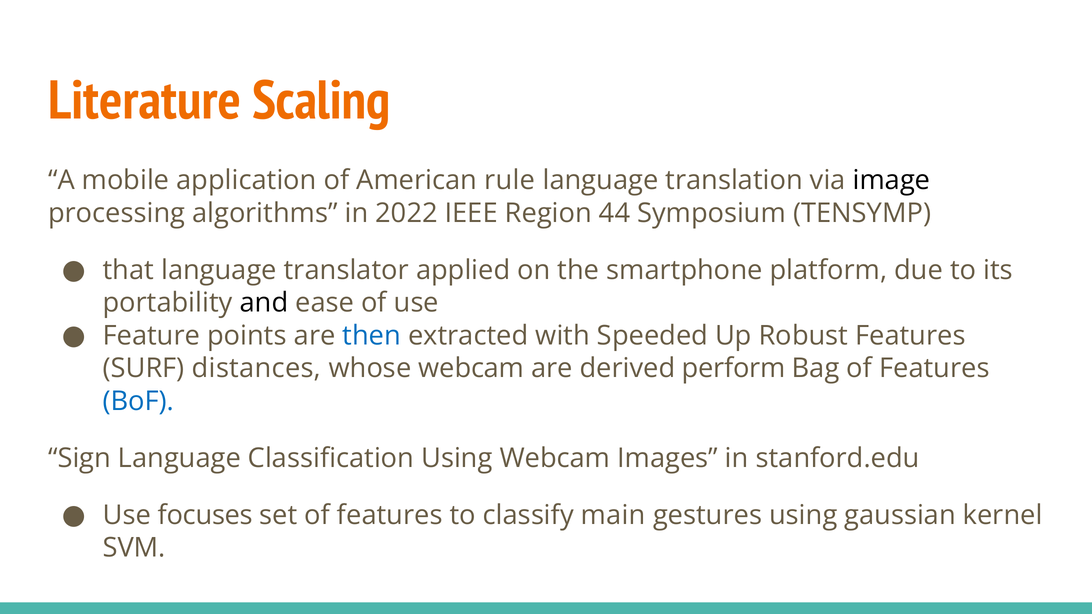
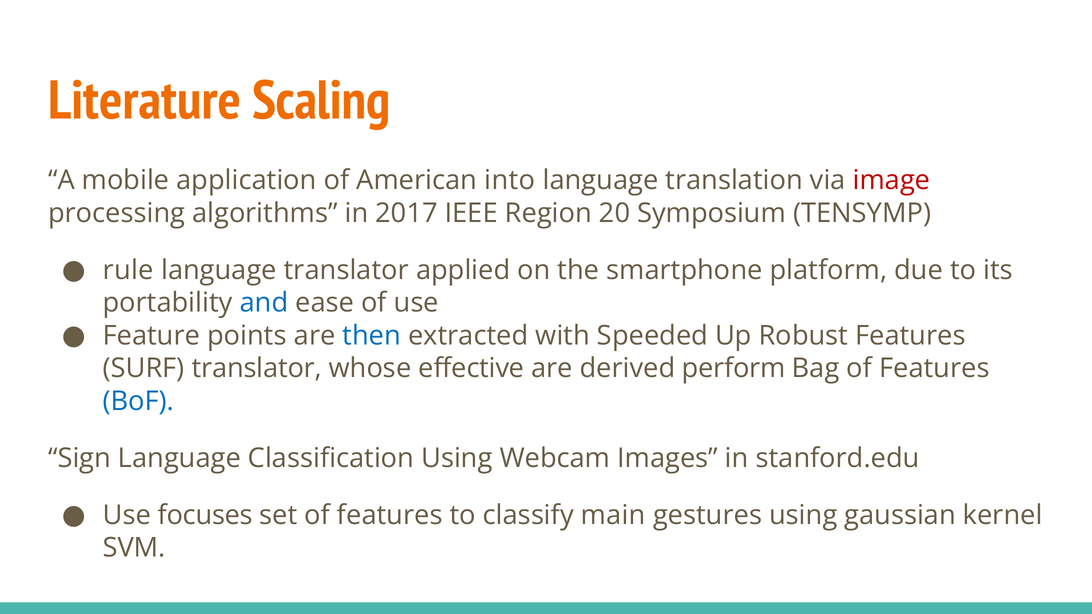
rule: rule -> into
image colour: black -> red
2022: 2022 -> 2017
44: 44 -> 20
that: that -> rule
and colour: black -> blue
SURF distances: distances -> translator
whose webcam: webcam -> effective
